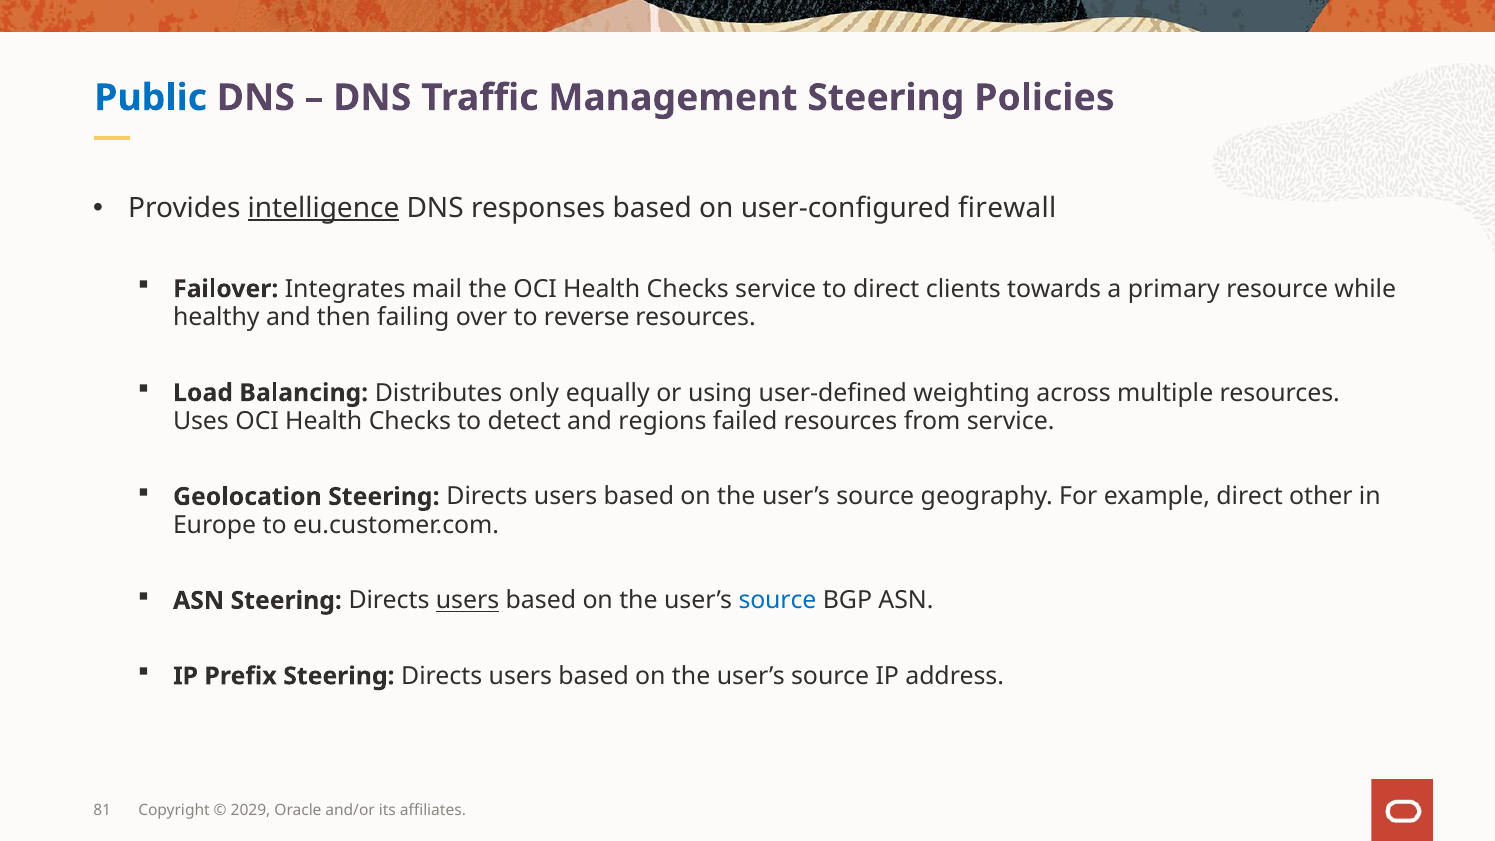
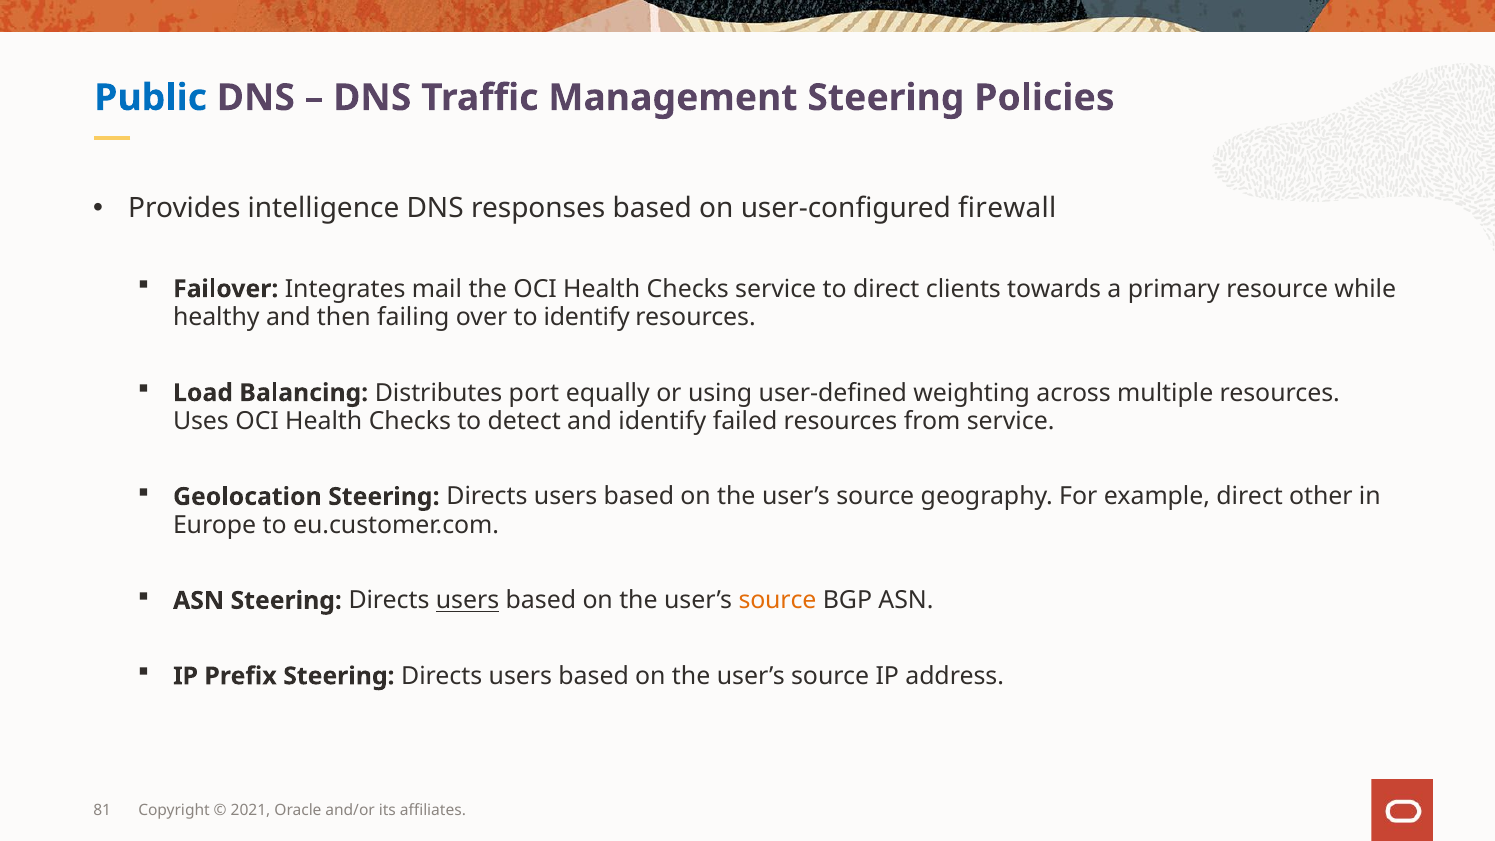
intelligence underline: present -> none
to reverse: reverse -> identify
only: only -> port
and regions: regions -> identify
source at (778, 601) colour: blue -> orange
2029: 2029 -> 2021
